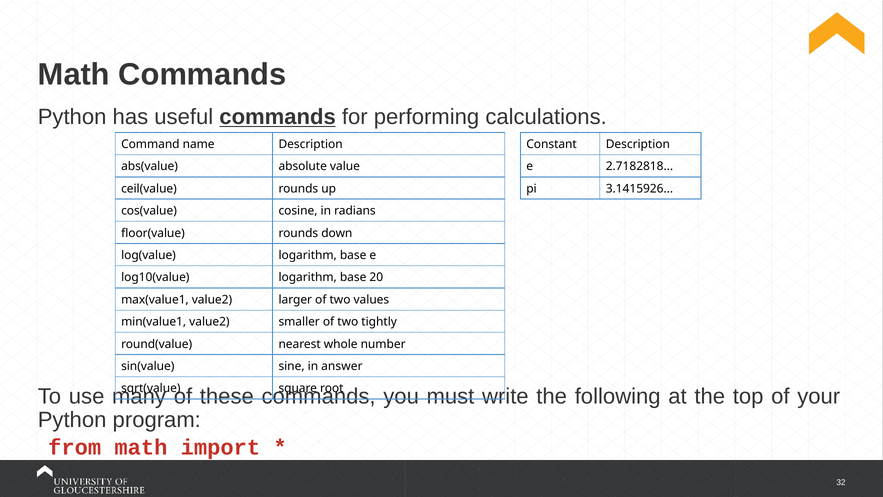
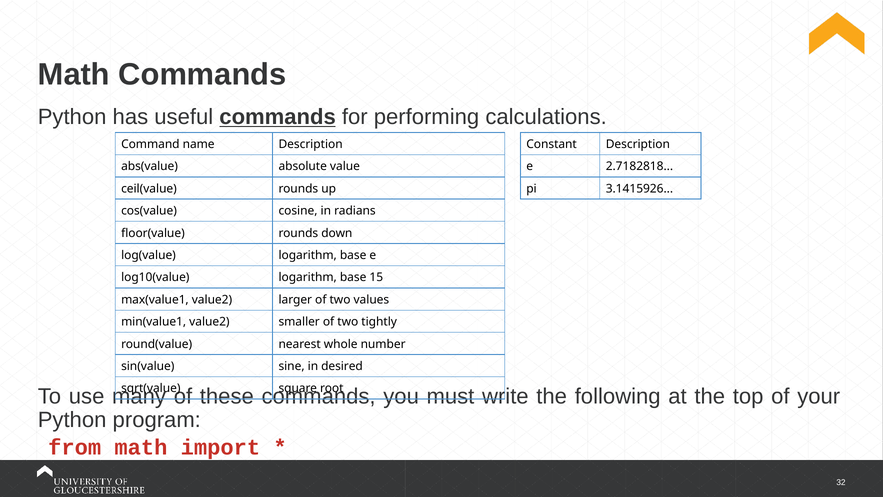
20: 20 -> 15
answer: answer -> desired
